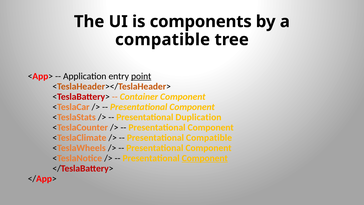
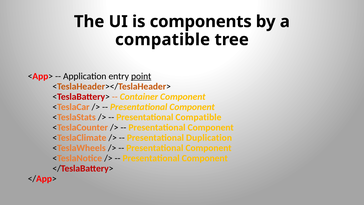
Presentational Duplication: Duplication -> Compatible
Presentational Compatible: Compatible -> Duplication
Component at (205, 158) underline: present -> none
